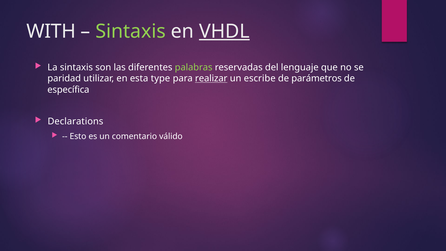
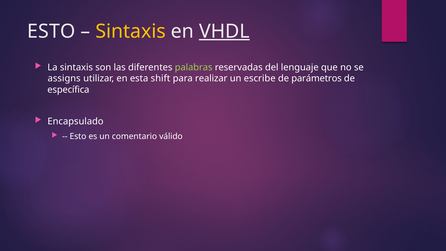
WITH at (51, 31): WITH -> ESTO
Sintaxis at (131, 31) colour: light green -> yellow
paridad: paridad -> assigns
type: type -> shift
realizar underline: present -> none
Declarations: Declarations -> Encapsulado
